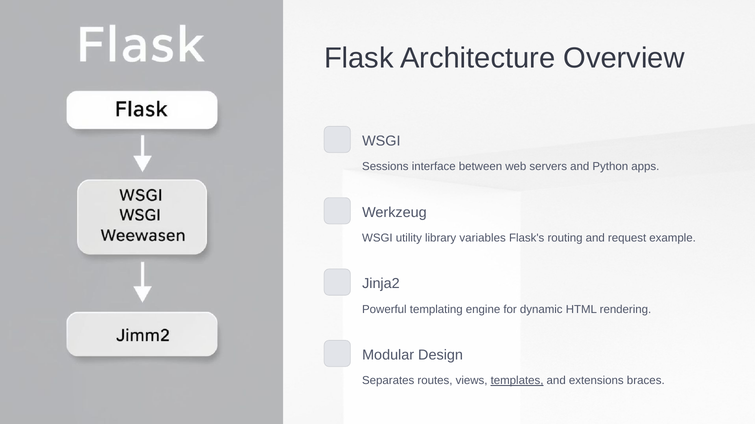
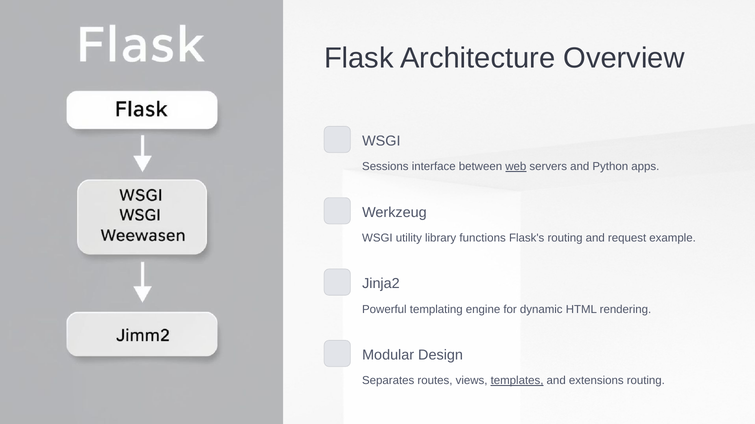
web underline: none -> present
variables: variables -> functions
extensions braces: braces -> routing
